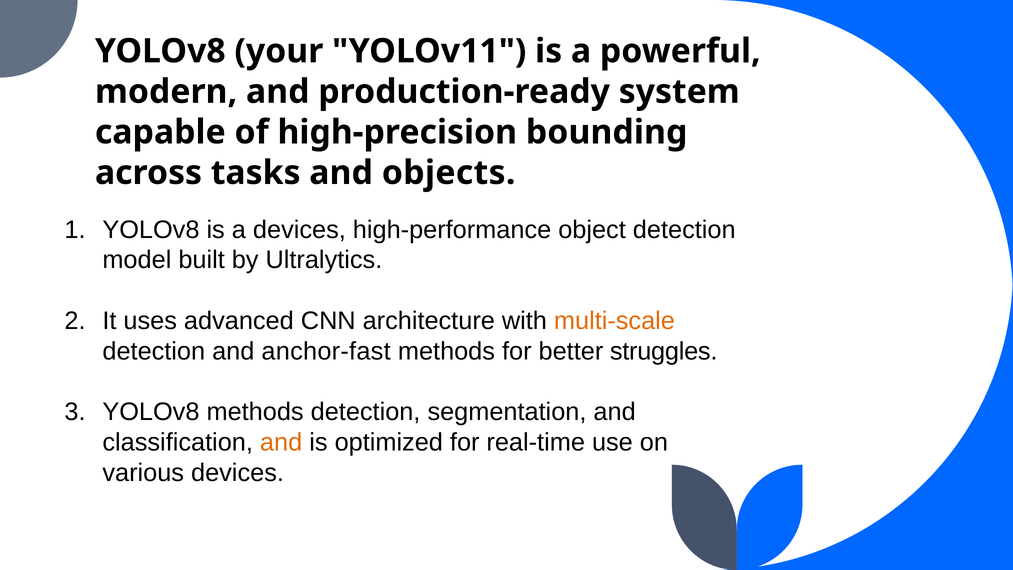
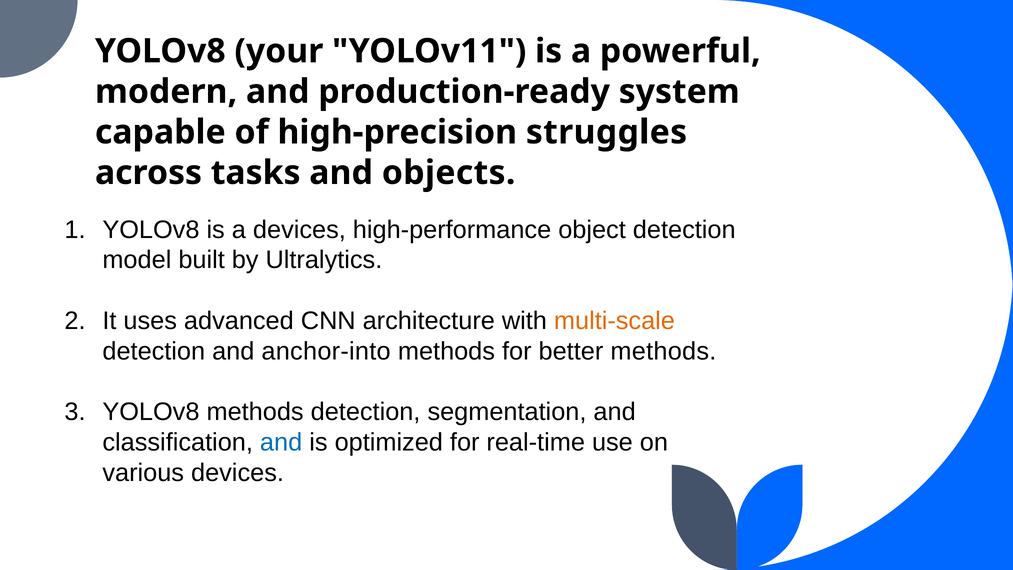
bounding: bounding -> struggles
anchor-fast: anchor-fast -> anchor-into
better struggles: struggles -> methods
and at (281, 442) colour: orange -> blue
